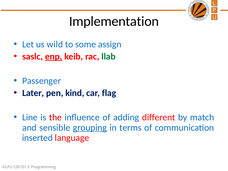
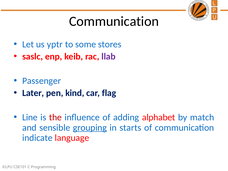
Implementation at (114, 21): Implementation -> Communication
wild: wild -> yptr
assign: assign -> stores
enp underline: present -> none
llab colour: green -> purple
different: different -> alphabet
terms: terms -> starts
inserted: inserted -> indicate
